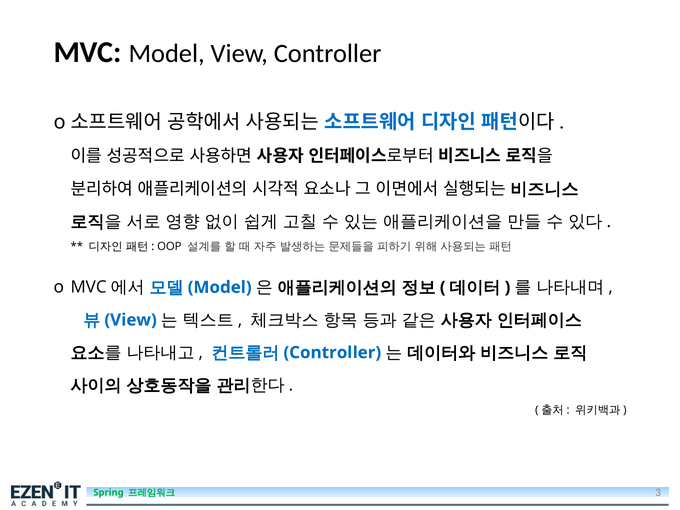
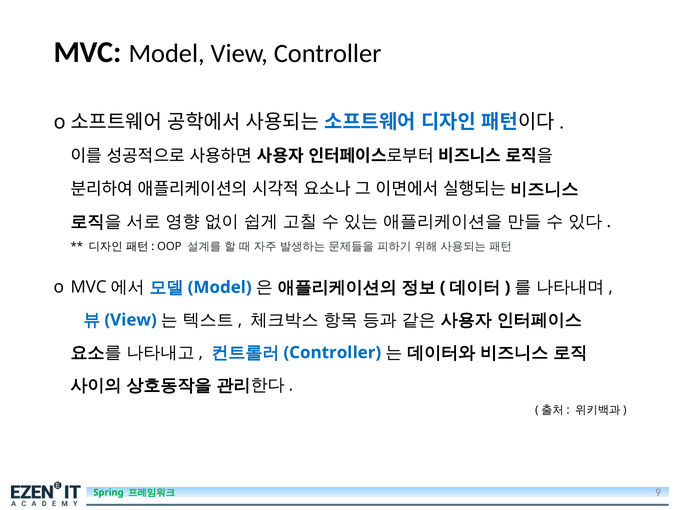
3: 3 -> 9
